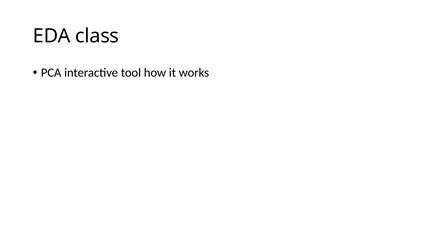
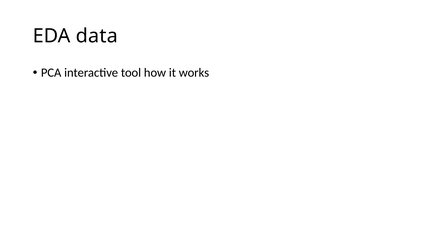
class: class -> data
